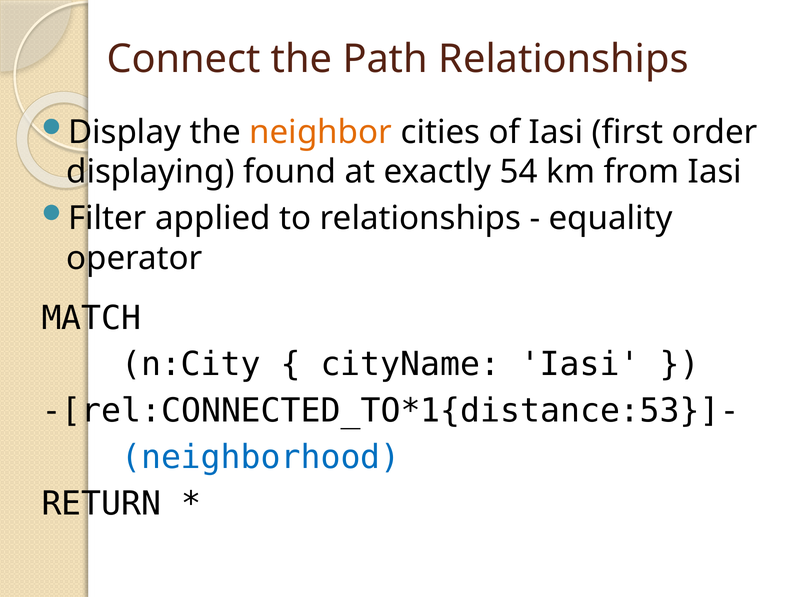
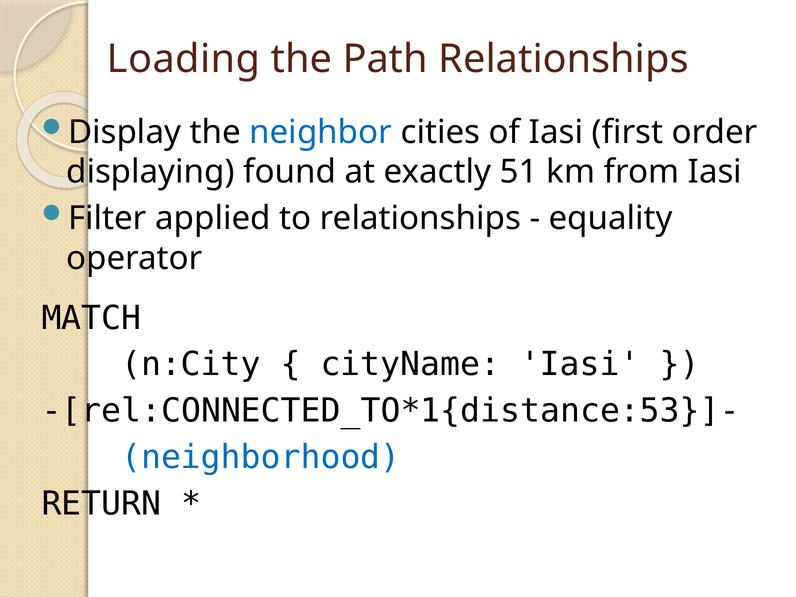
Connect: Connect -> Loading
neighbor colour: orange -> blue
54: 54 -> 51
